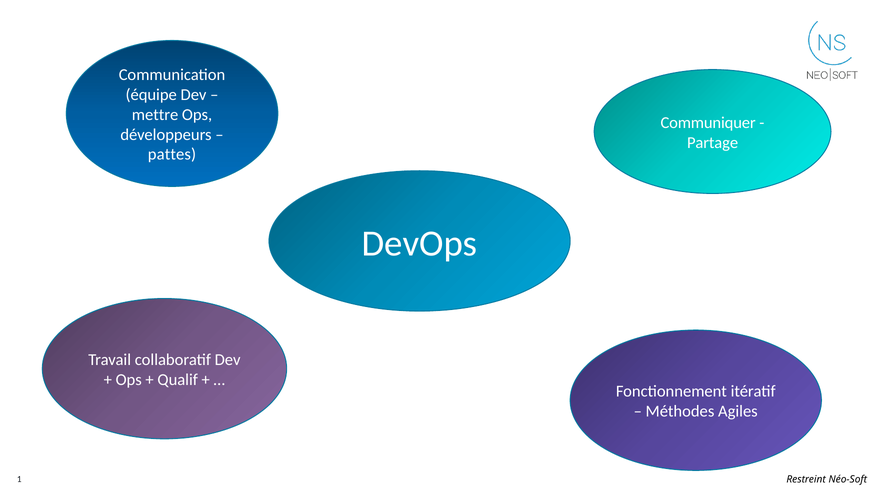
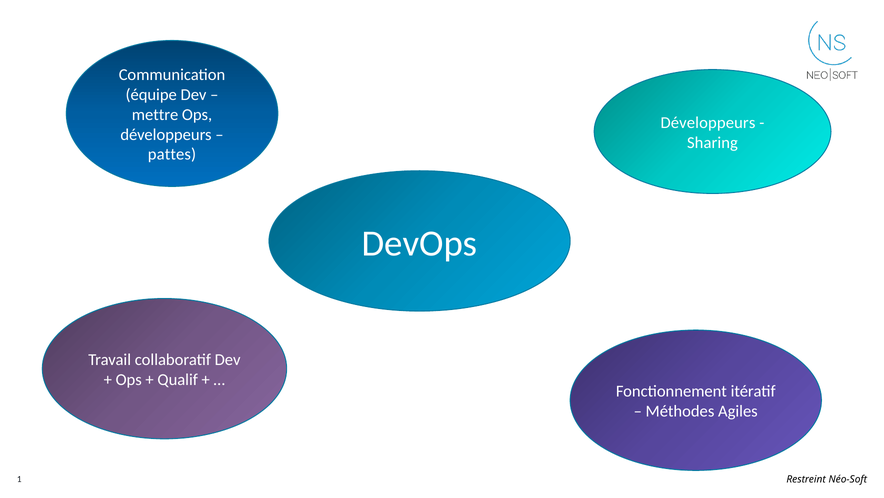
Communiquer at (708, 123): Communiquer -> Développeurs
Partage: Partage -> Sharing
